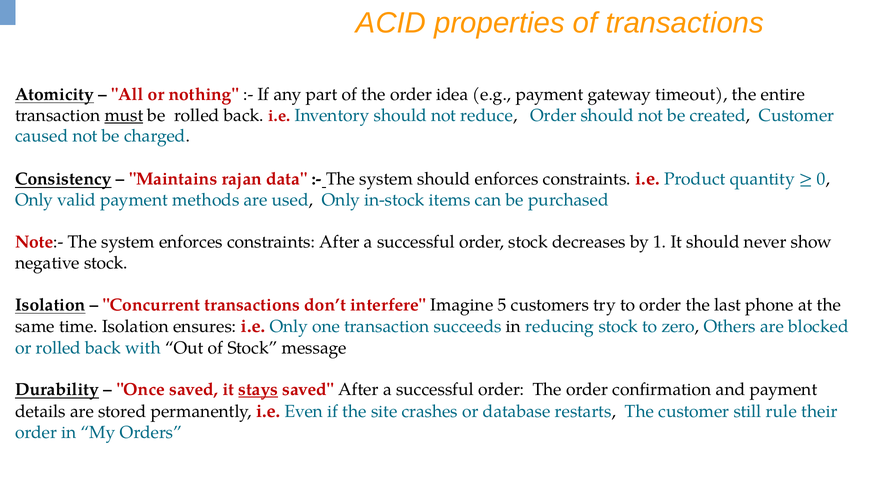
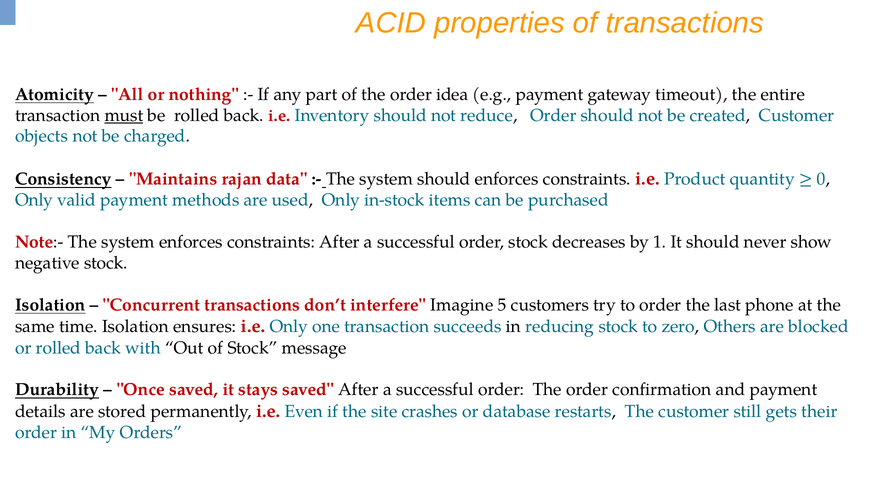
caused: caused -> objects
stays underline: present -> none
rule: rule -> gets
